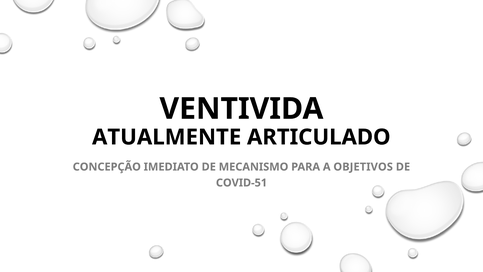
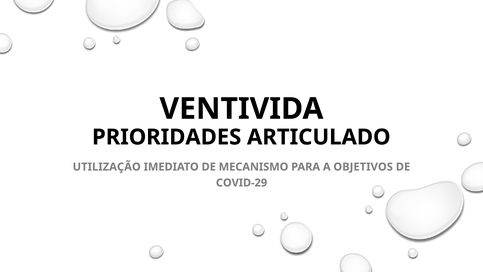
ATUALMENTE: ATUALMENTE -> PRIORIDADES
CONCEPÇÃO: CONCEPÇÃO -> UTILIZAÇÃO
COVID-51: COVID-51 -> COVID-29
